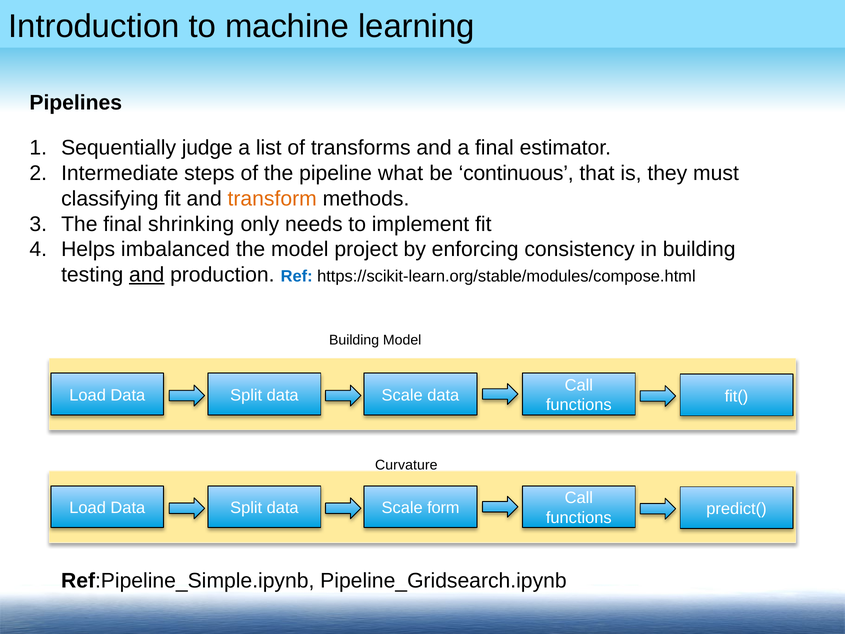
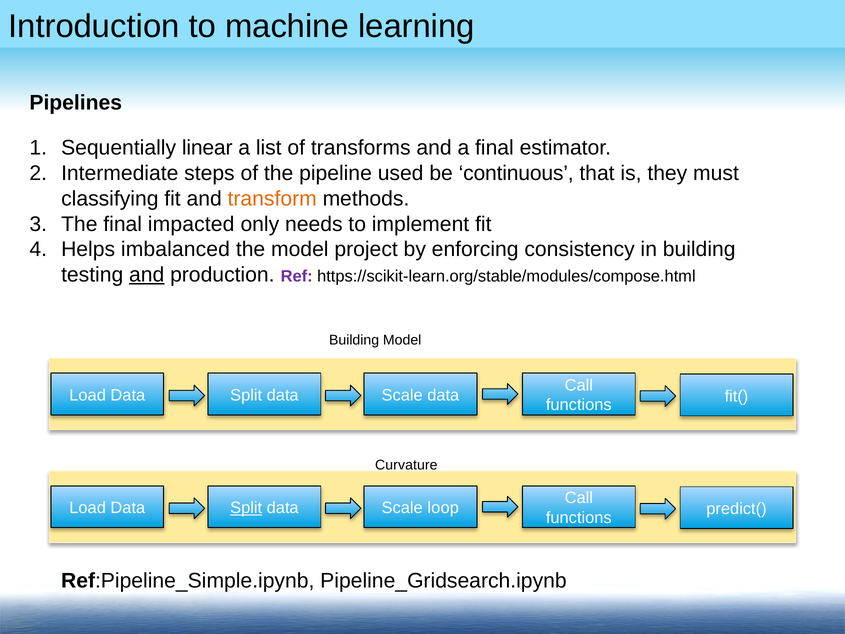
judge: judge -> linear
what: what -> used
shrinking: shrinking -> impacted
Ref colour: blue -> purple
Split at (246, 508) underline: none -> present
form: form -> loop
